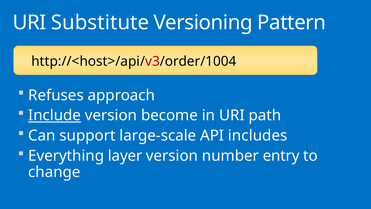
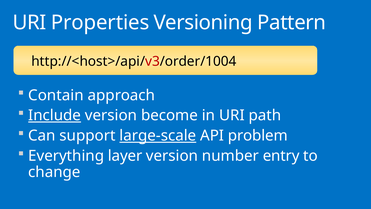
Substitute: Substitute -> Properties
Refuses: Refuses -> Contain
large-scale underline: none -> present
includes: includes -> problem
